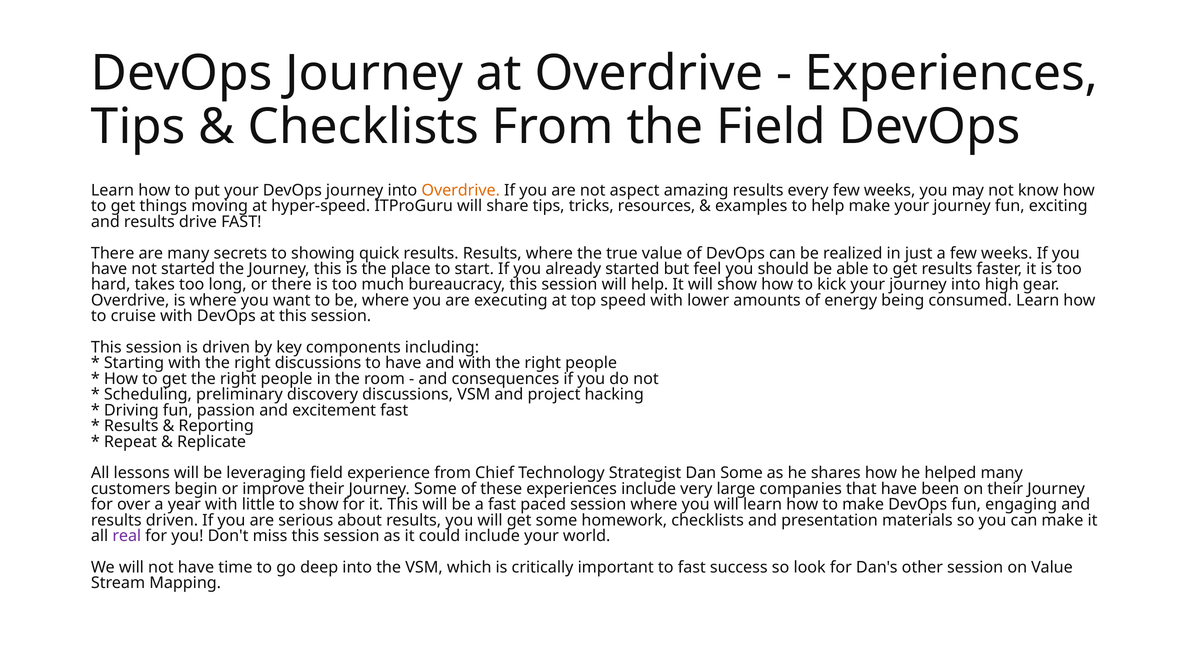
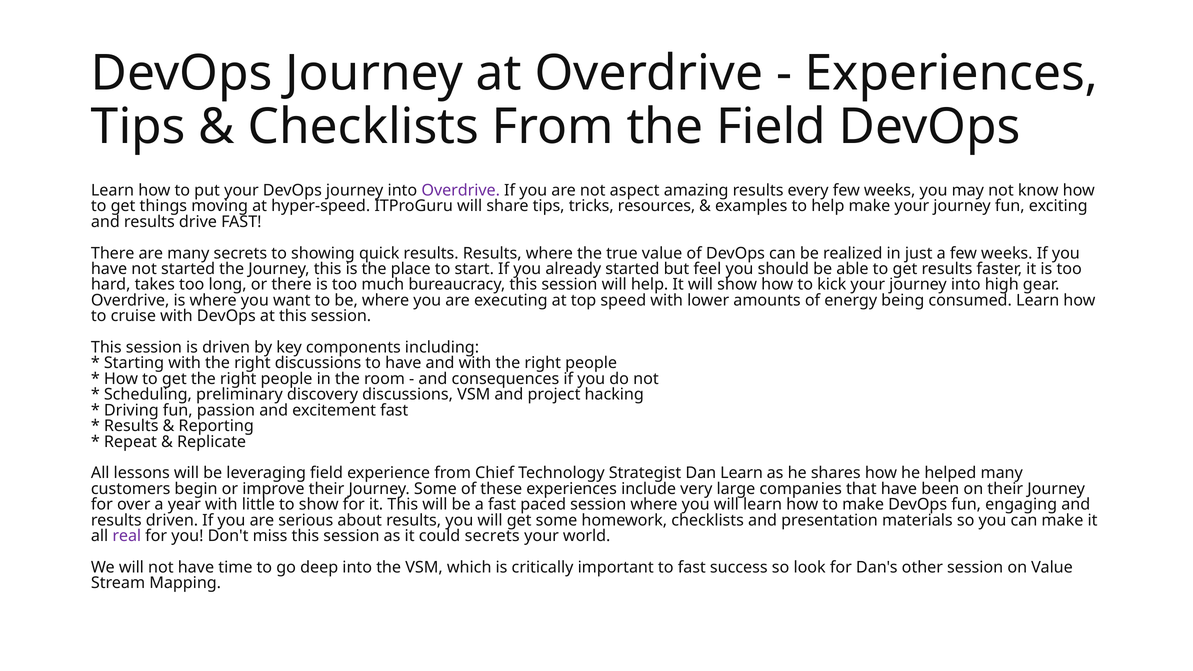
Overdrive at (461, 190) colour: orange -> purple
Dan Some: Some -> Learn
could include: include -> secrets
